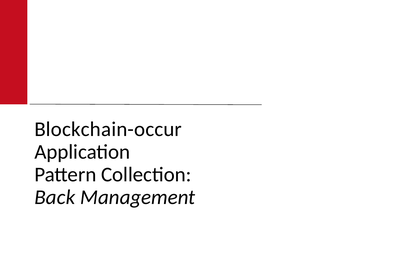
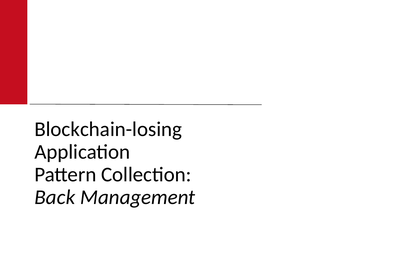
Blockchain-occur: Blockchain-occur -> Blockchain-losing
